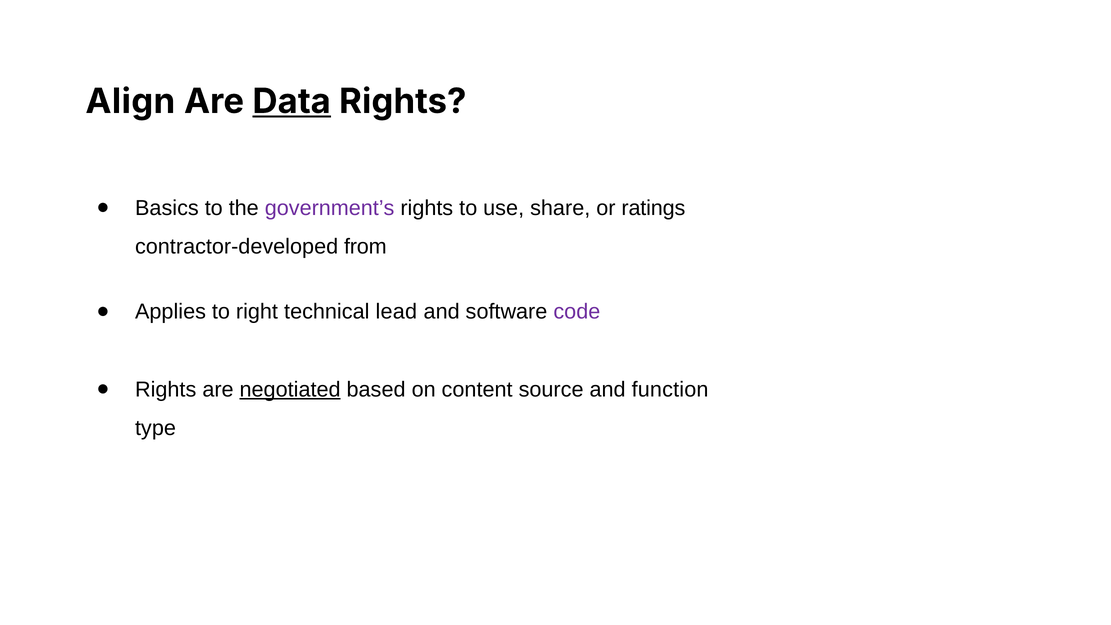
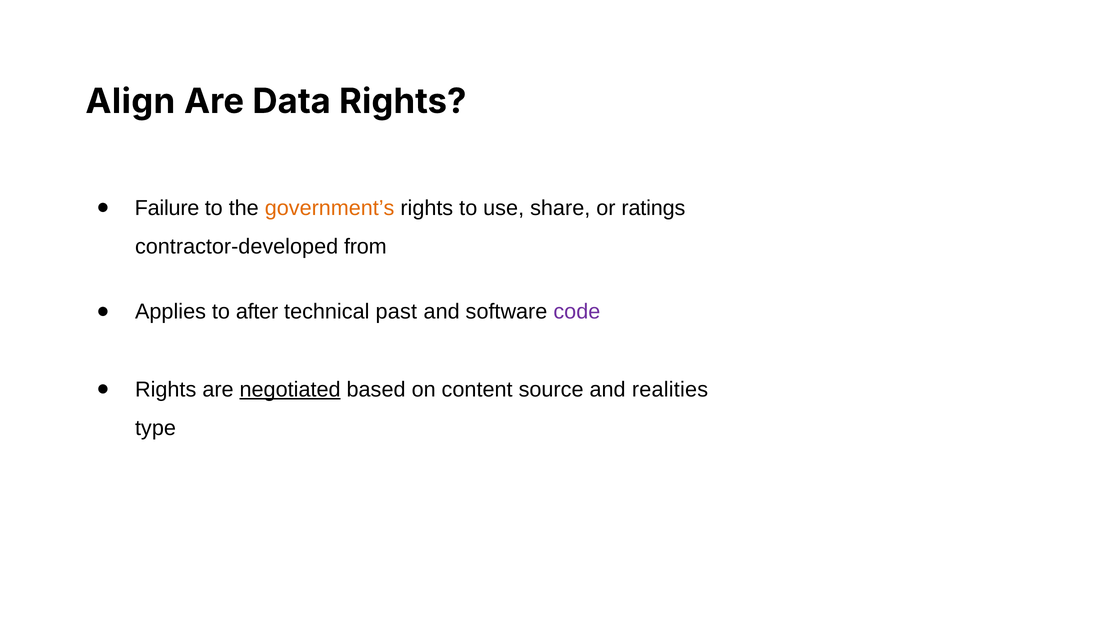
Data underline: present -> none
Basics: Basics -> Failure
government’s colour: purple -> orange
right: right -> after
lead: lead -> past
function: function -> realities
